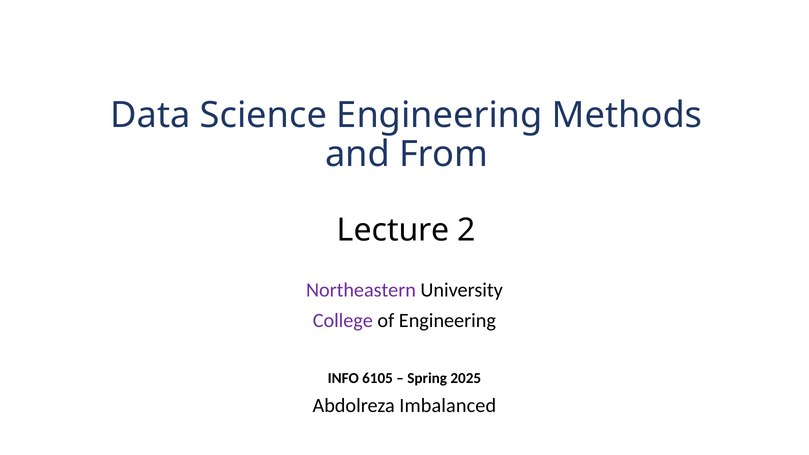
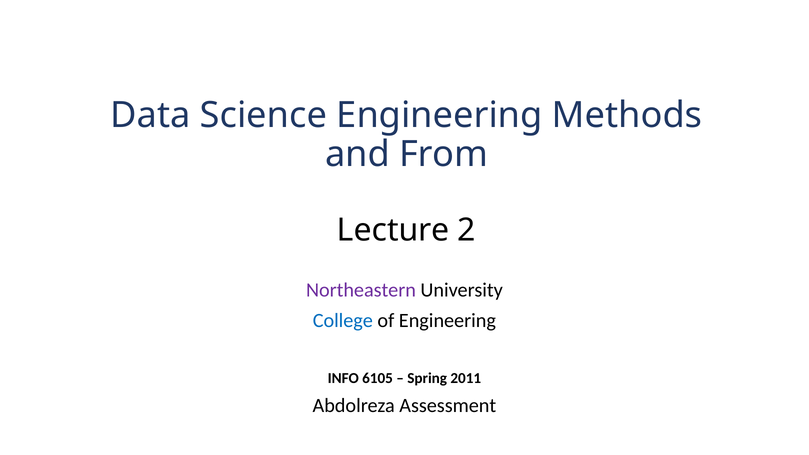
College colour: purple -> blue
2025: 2025 -> 2011
Imbalanced: Imbalanced -> Assessment
